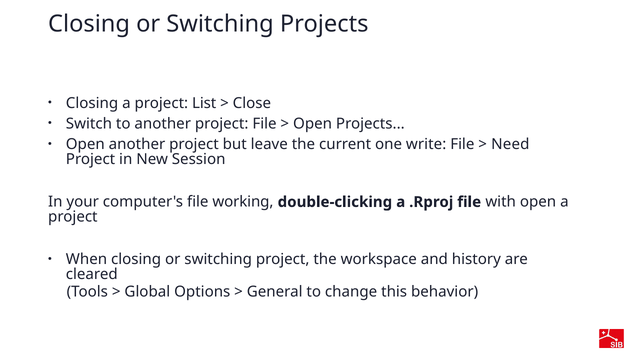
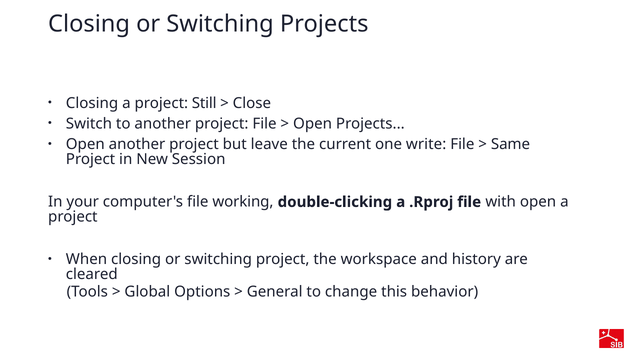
List: List -> Still
Need: Need -> Same
